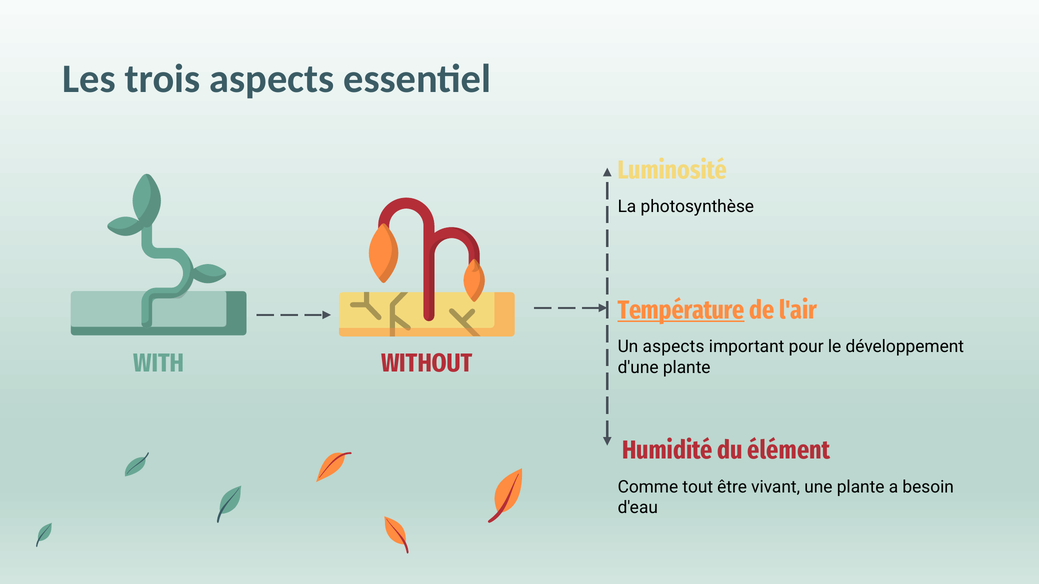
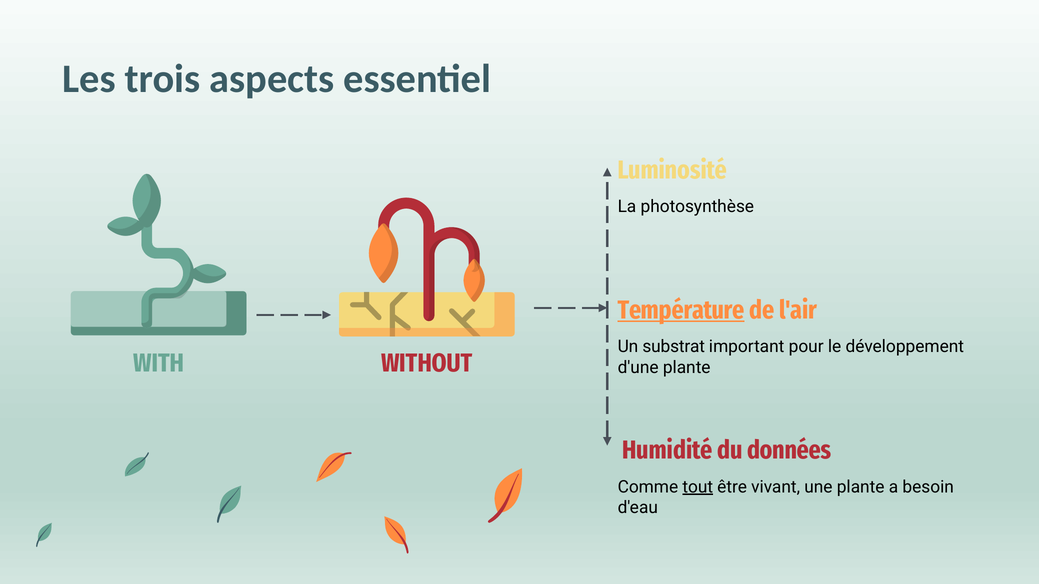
Un aspects: aspects -> substrat
élément: élément -> données
tout underline: none -> present
